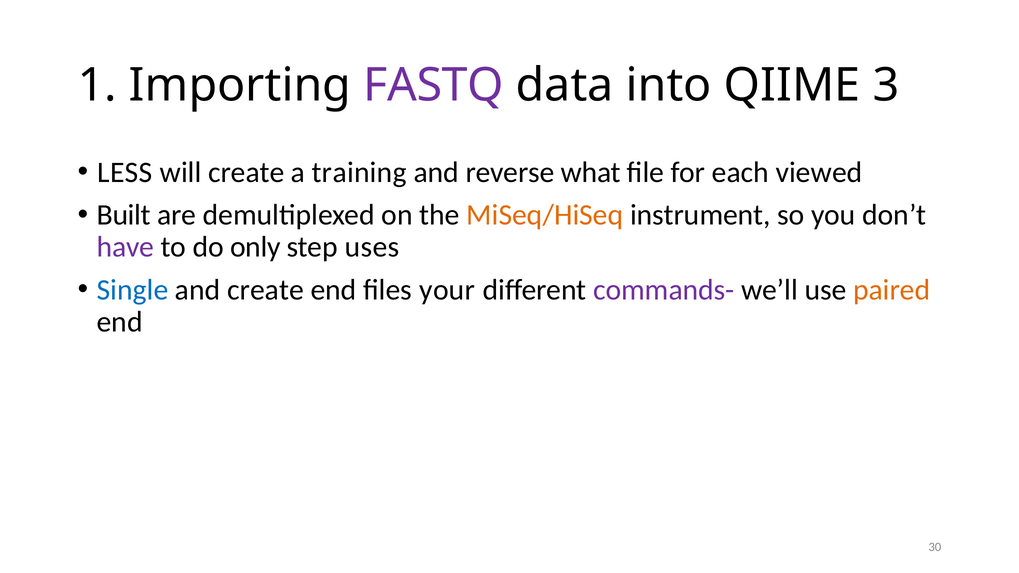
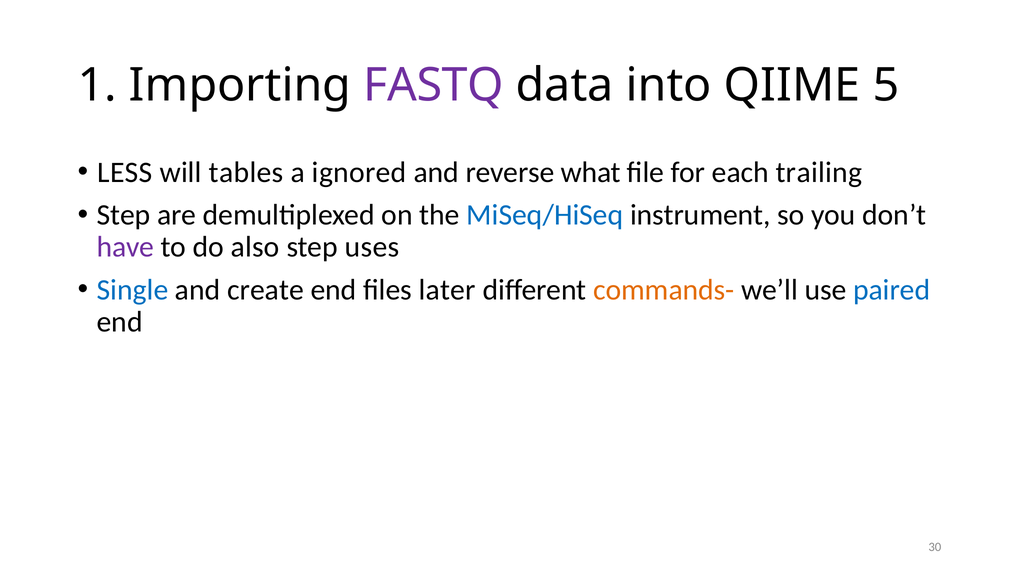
3: 3 -> 5
will create: create -> tables
training: training -> ignored
viewed: viewed -> trailing
Built at (124, 215): Built -> Step
MiSeq/HiSeq colour: orange -> blue
only: only -> also
your: your -> later
commands- colour: purple -> orange
paired colour: orange -> blue
